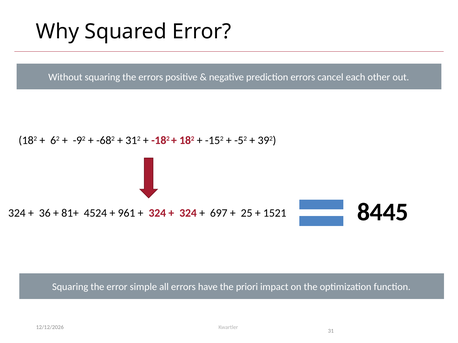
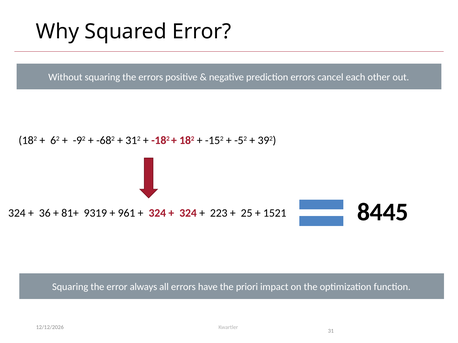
4524: 4524 -> 9319
697: 697 -> 223
simple: simple -> always
